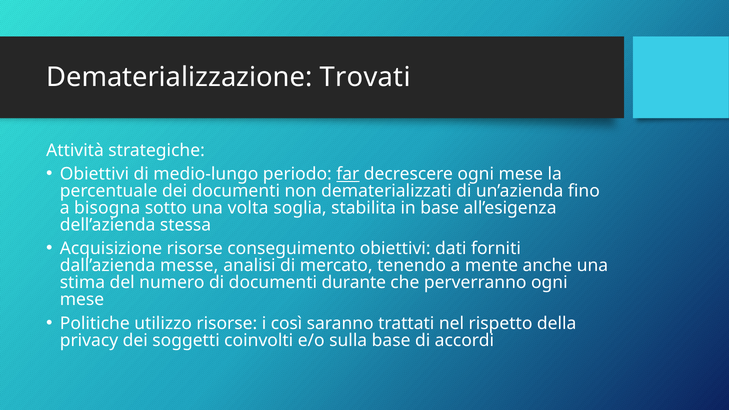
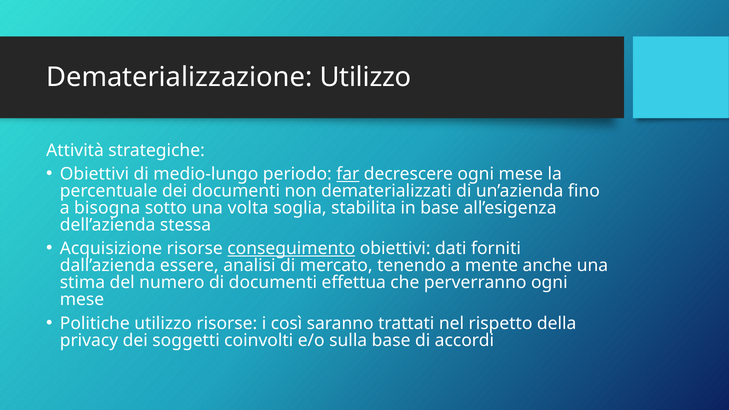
Dematerializzazione Trovati: Trovati -> Utilizzo
conseguimento underline: none -> present
messe: messe -> essere
durante: durante -> effettua
